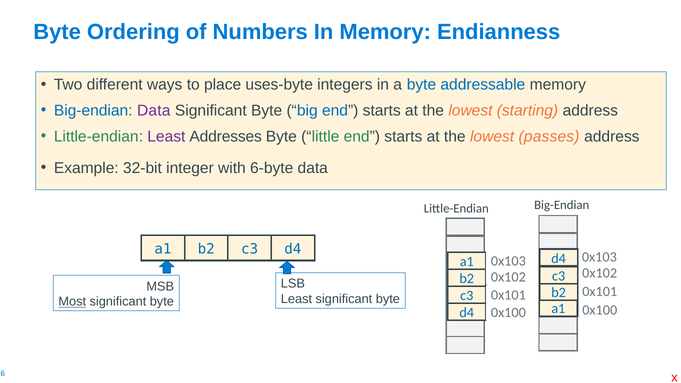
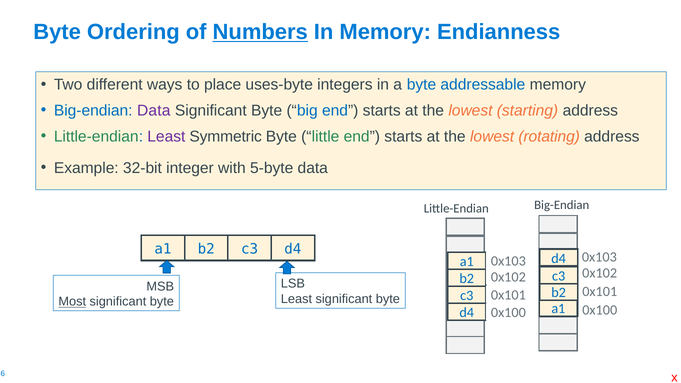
Numbers underline: none -> present
Addresses: Addresses -> Symmetric
passes: passes -> rotating
6-byte: 6-byte -> 5-byte
